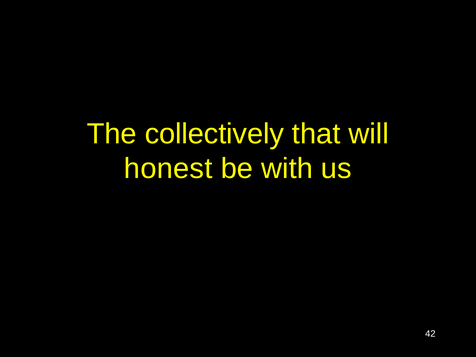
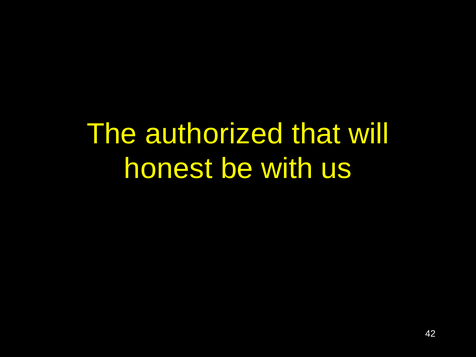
collectively: collectively -> authorized
